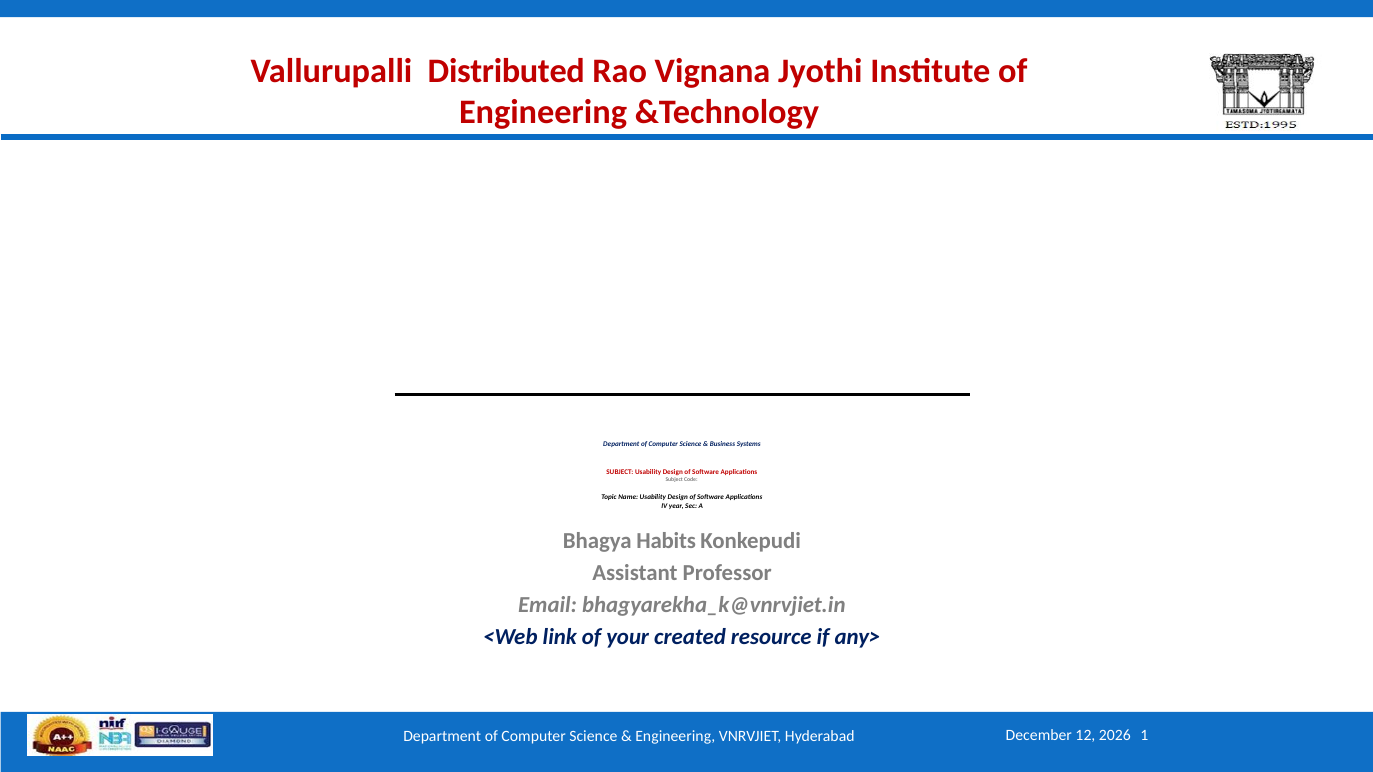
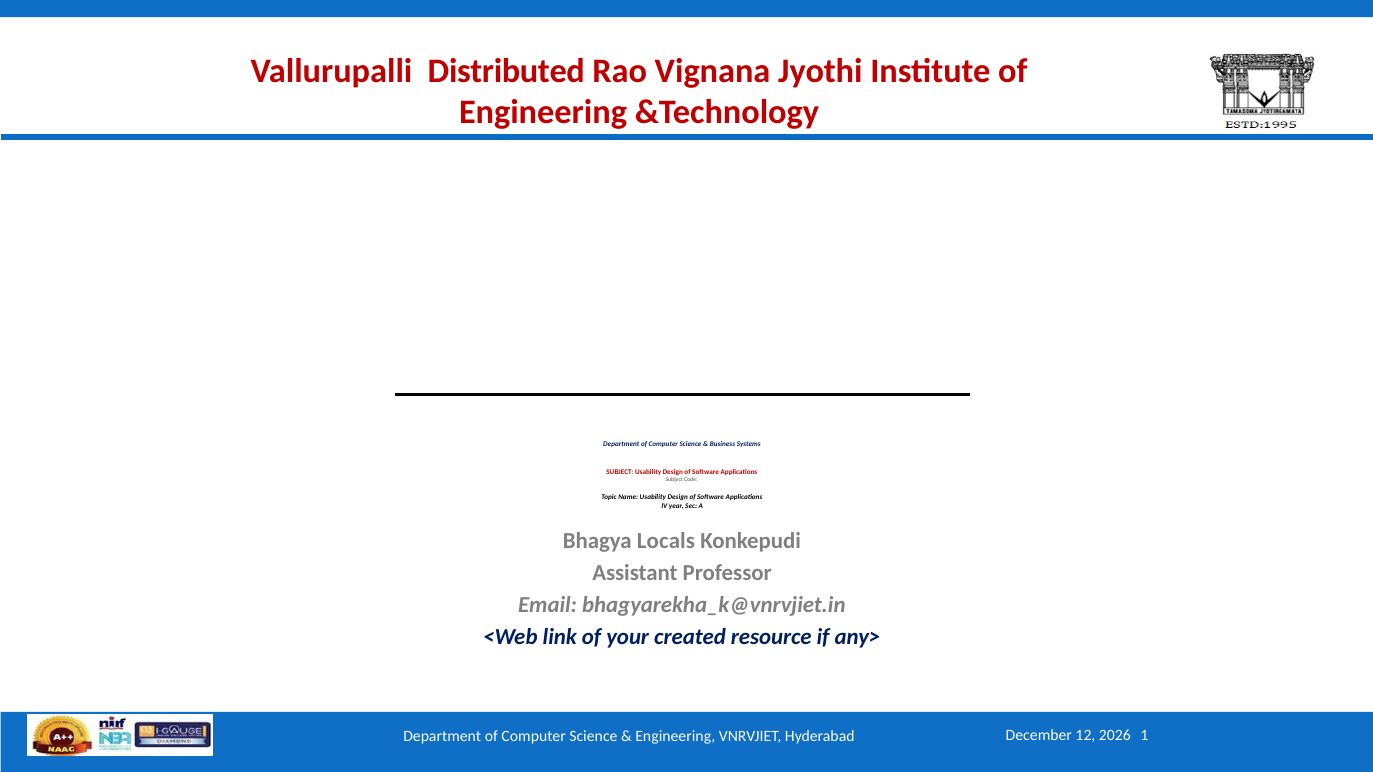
Habits: Habits -> Locals
